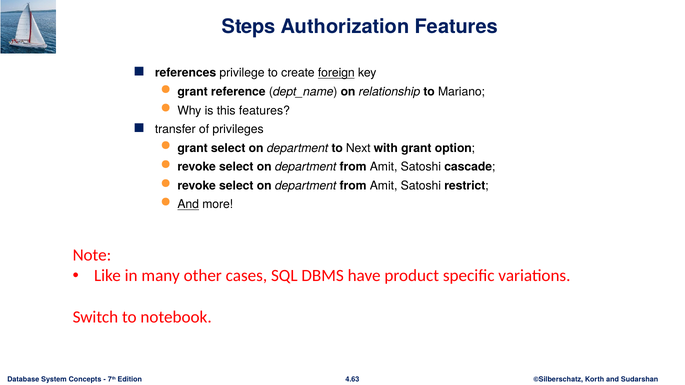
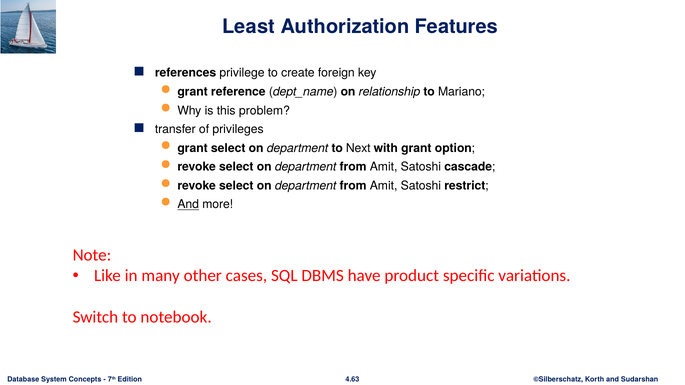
Steps: Steps -> Least
foreign underline: present -> none
this features: features -> problem
